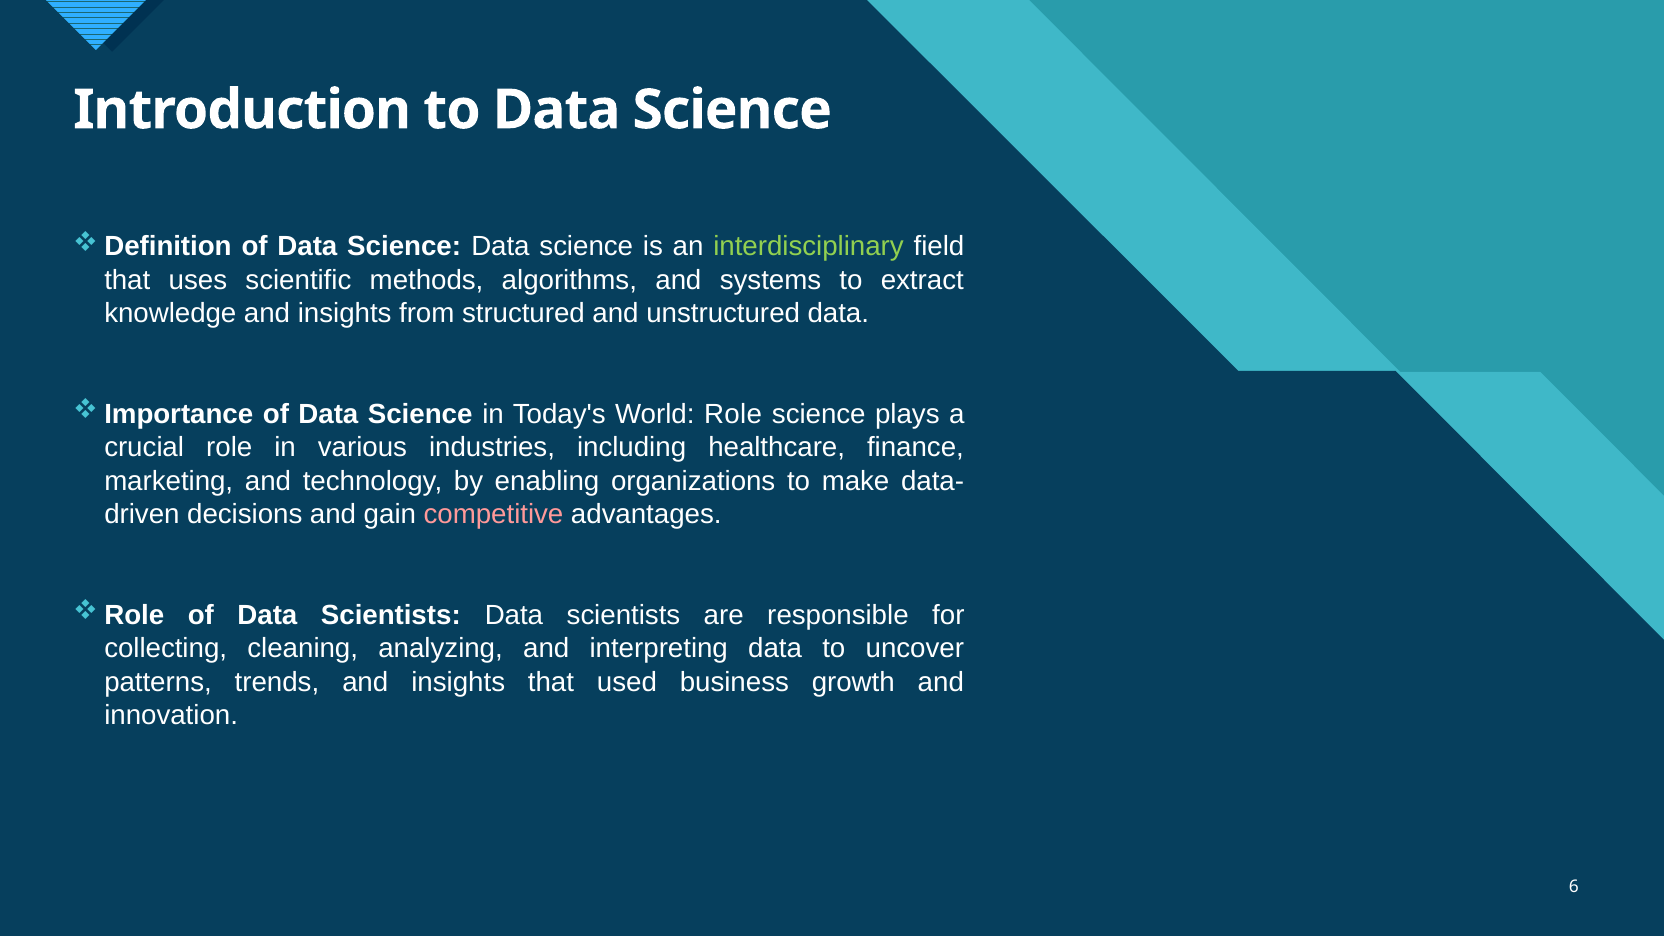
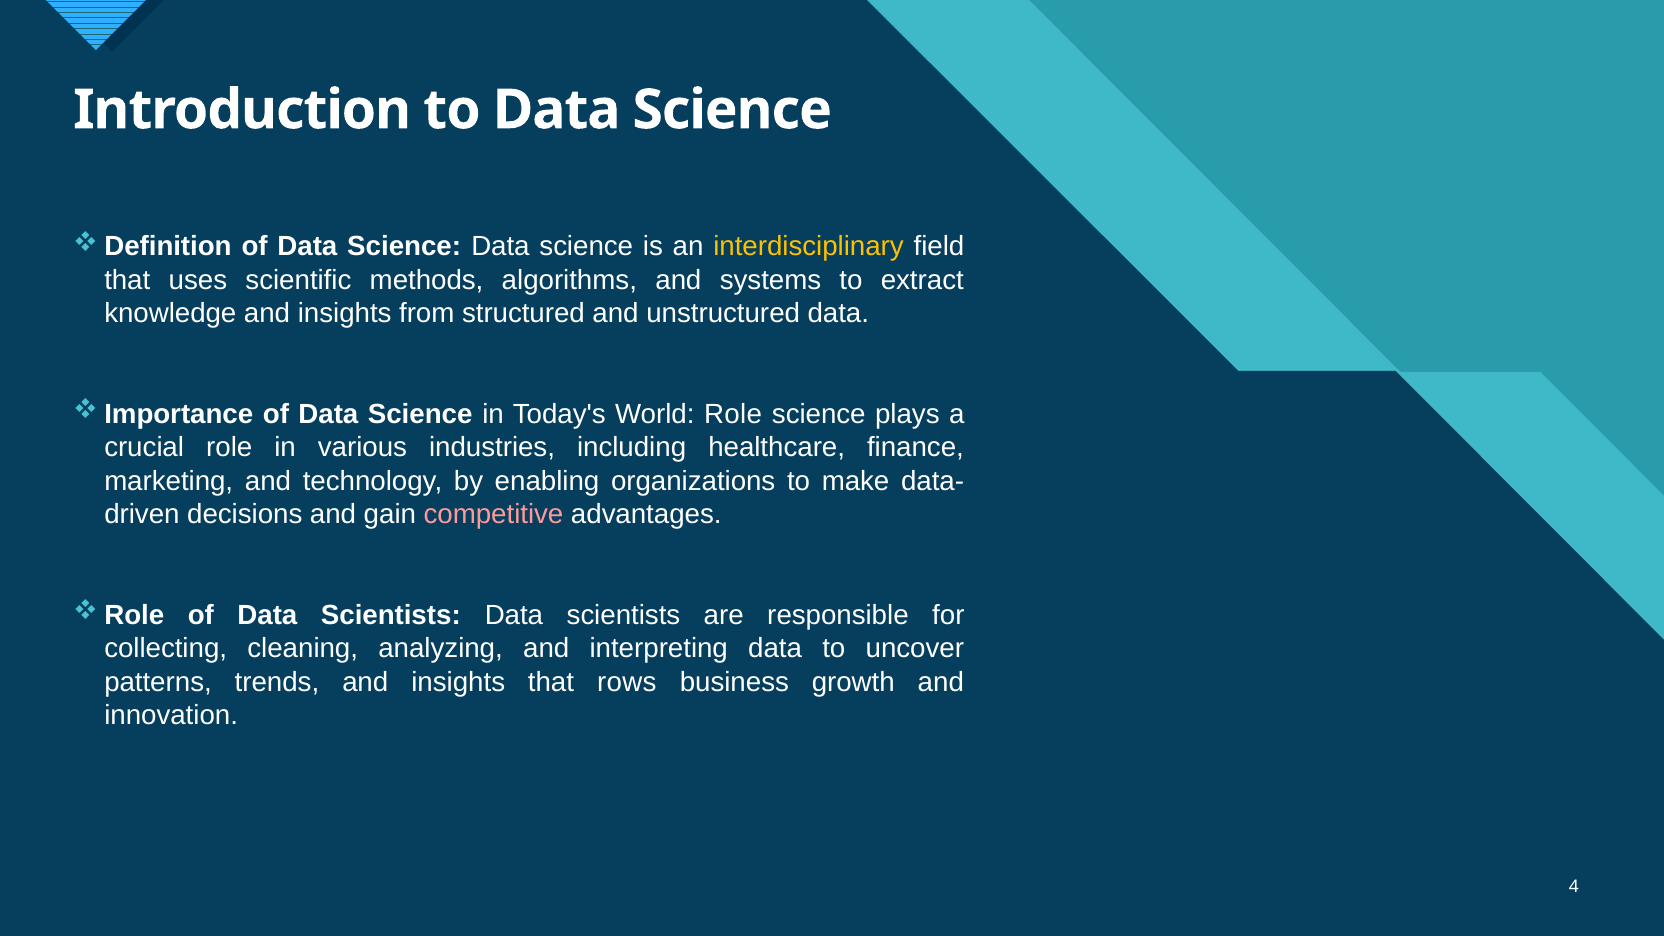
interdisciplinary colour: light green -> yellow
used: used -> rows
6: 6 -> 4
